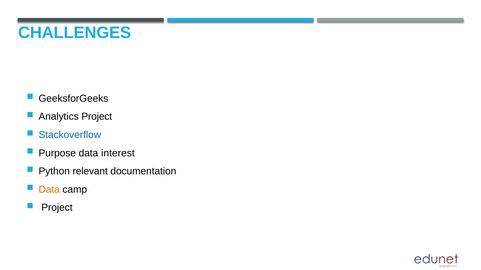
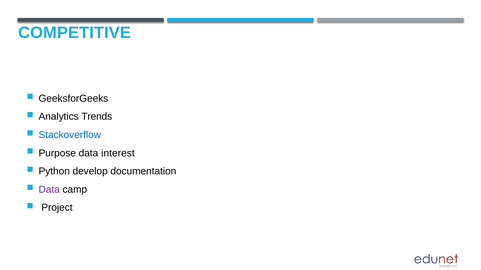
CHALLENGES: CHALLENGES -> COMPETITIVE
Analytics Project: Project -> Trends
relevant: relevant -> develop
Data at (49, 190) colour: orange -> purple
